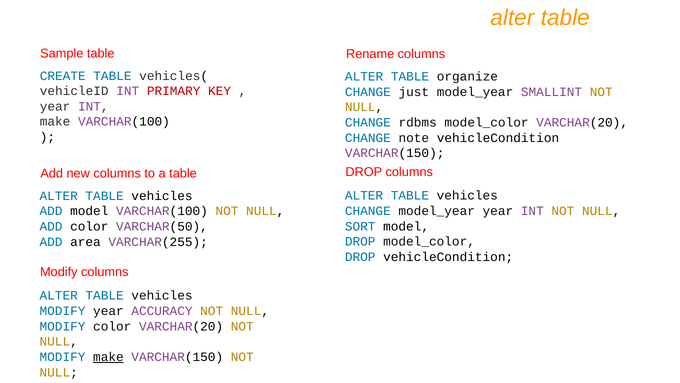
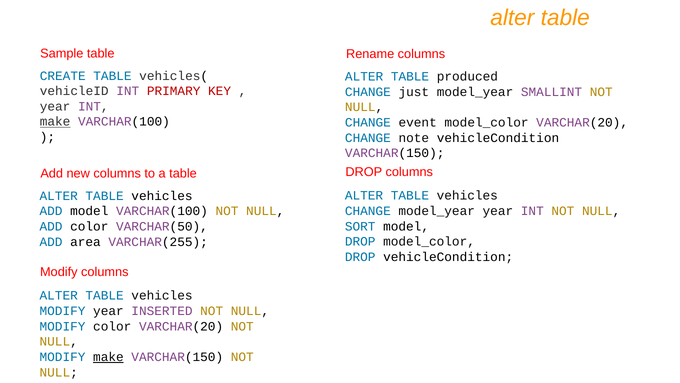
organize: organize -> produced
make at (55, 122) underline: none -> present
rdbms: rdbms -> event
ACCURACY: ACCURACY -> INSERTED
